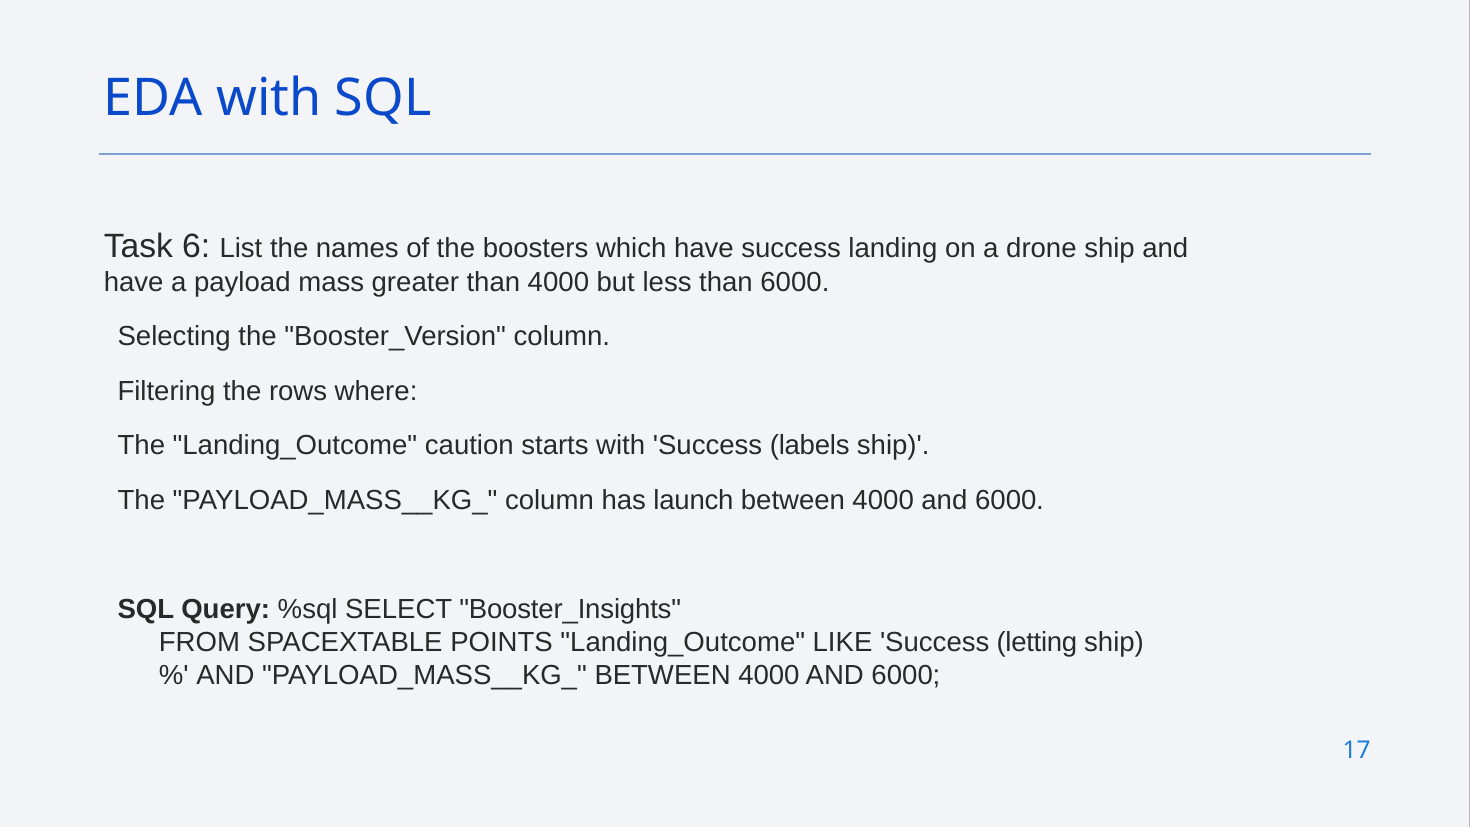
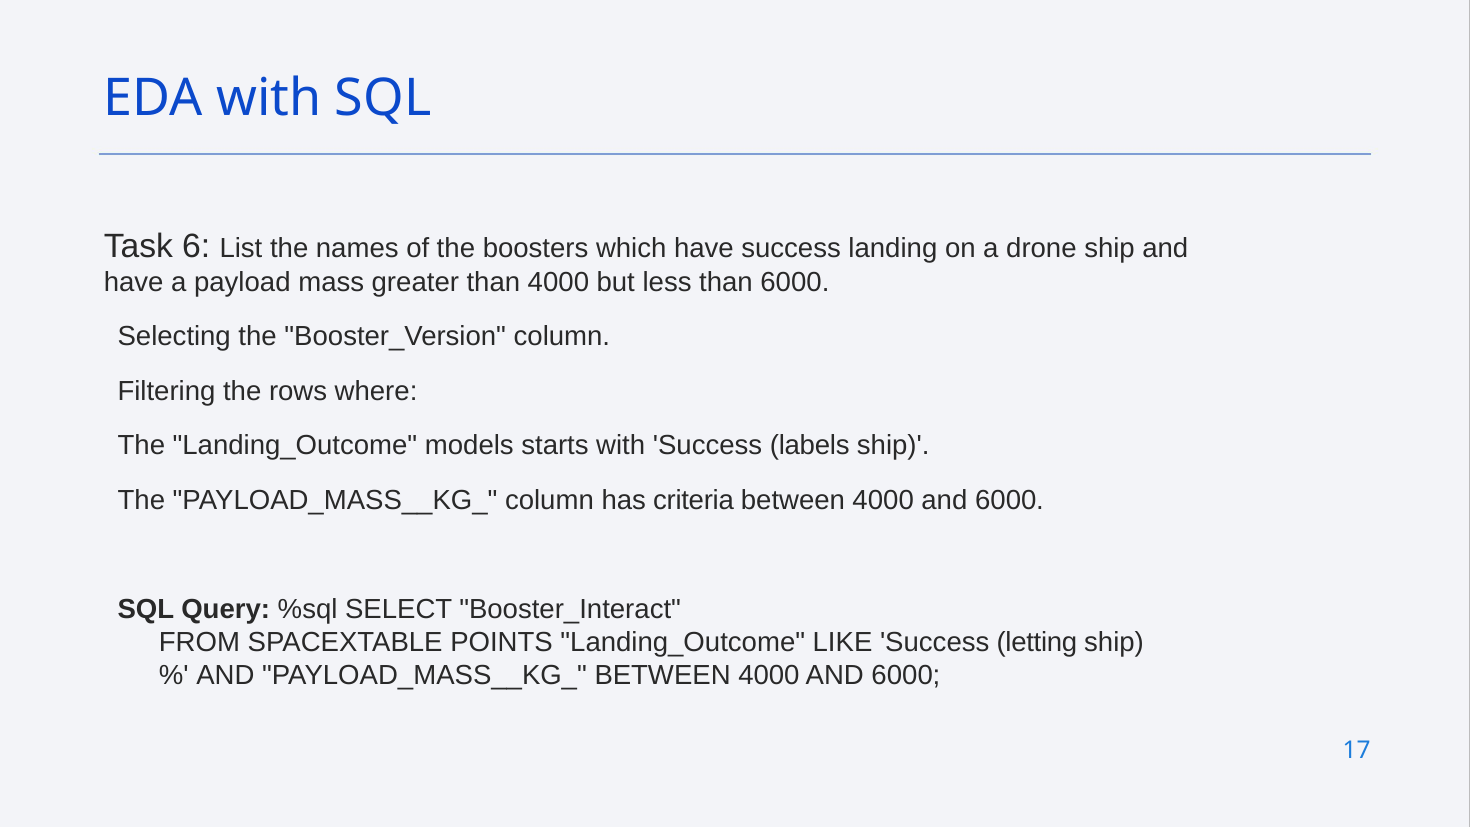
caution: caution -> models
launch: launch -> criteria
Booster_Insights: Booster_Insights -> Booster_Interact
